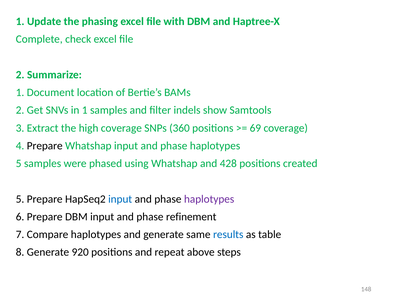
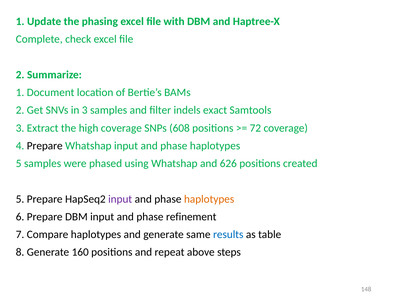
in 1: 1 -> 3
show: show -> exact
360: 360 -> 608
69: 69 -> 72
428: 428 -> 626
input at (120, 199) colour: blue -> purple
haplotypes at (209, 199) colour: purple -> orange
920: 920 -> 160
